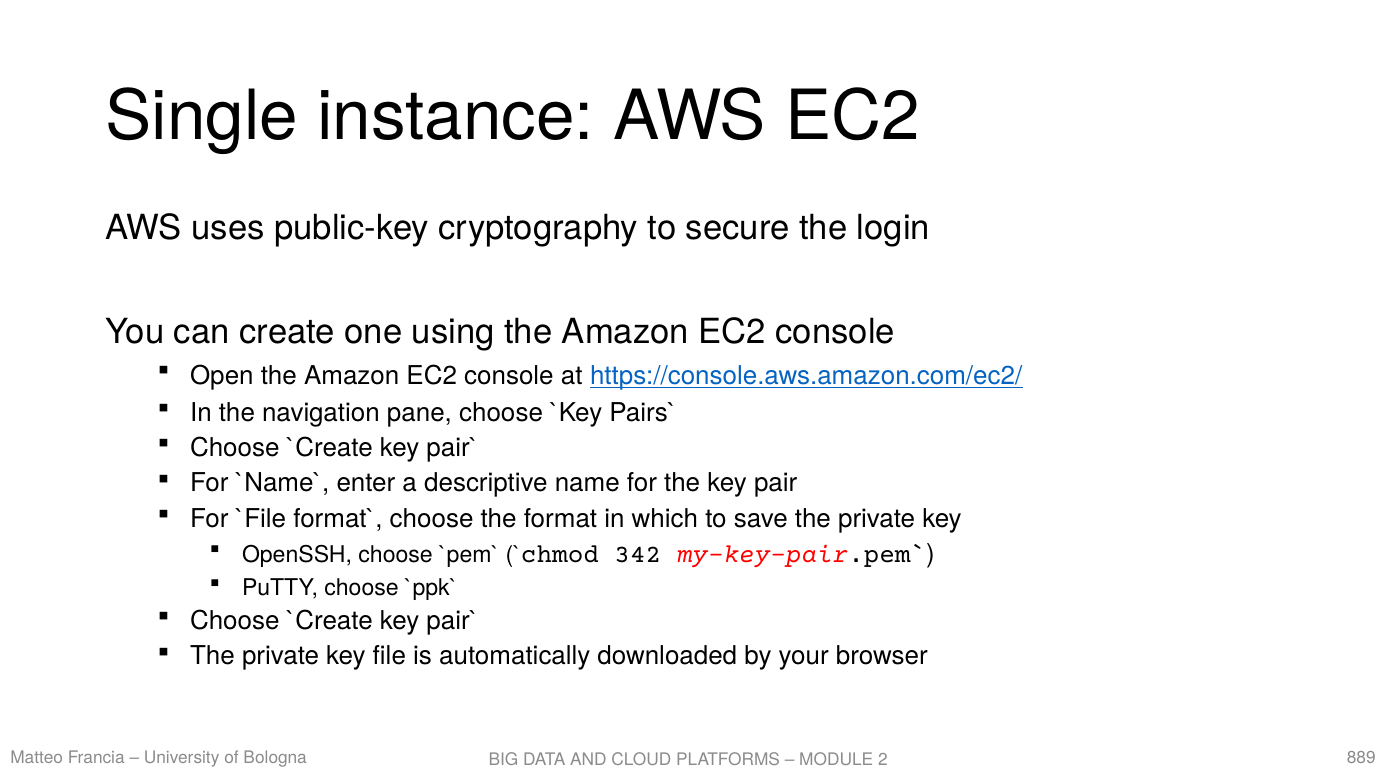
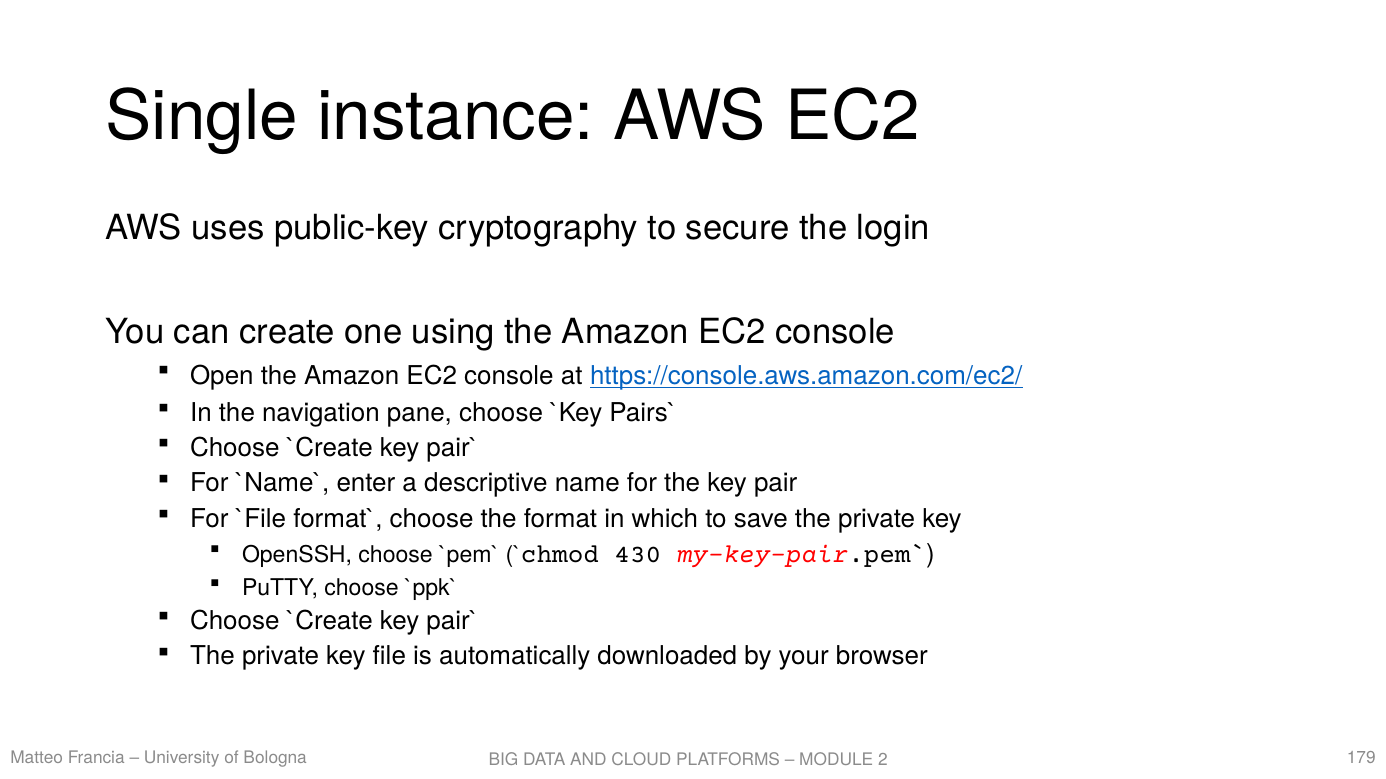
342: 342 -> 430
889: 889 -> 179
